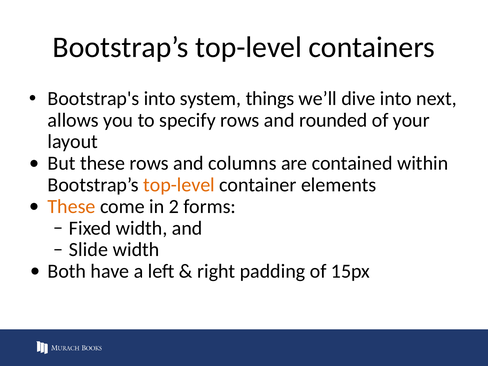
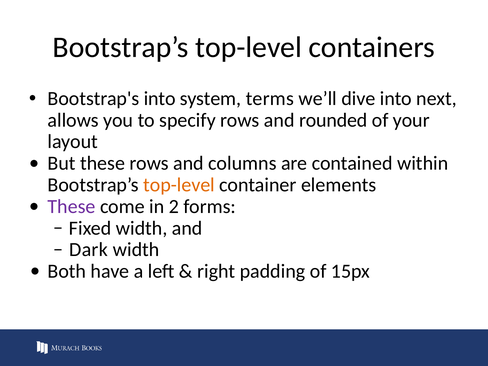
things: things -> terms
These at (72, 206) colour: orange -> purple
Slide: Slide -> Dark
